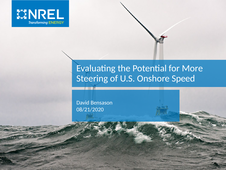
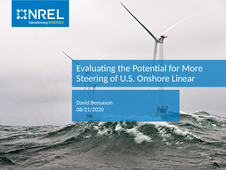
Speed: Speed -> Linear
